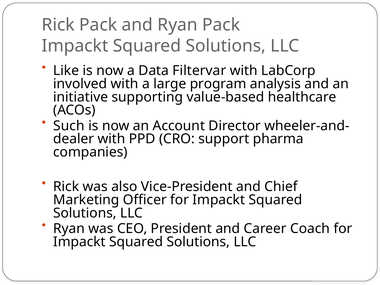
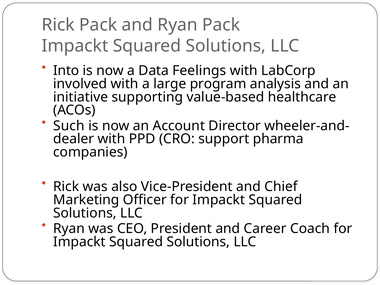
Like: Like -> Into
Filtervar: Filtervar -> Feelings
